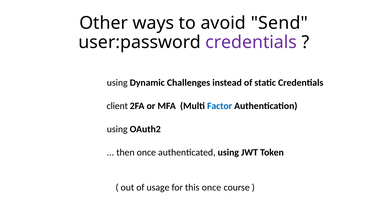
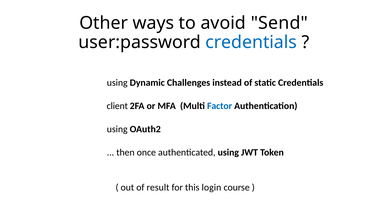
credentials at (251, 42) colour: purple -> blue
usage: usage -> result
this once: once -> login
